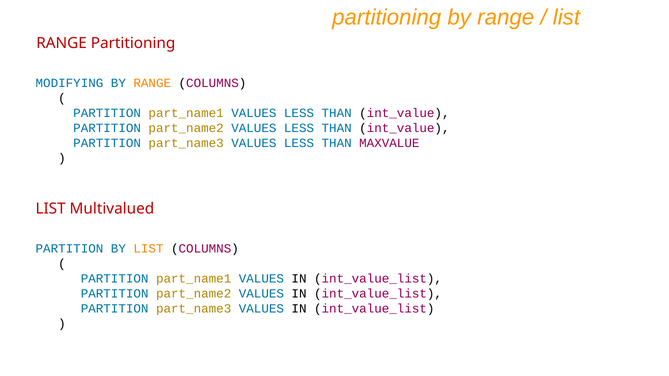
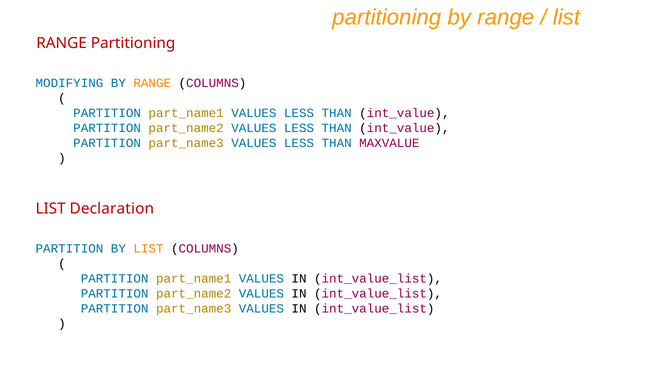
Multivalued: Multivalued -> Declaration
